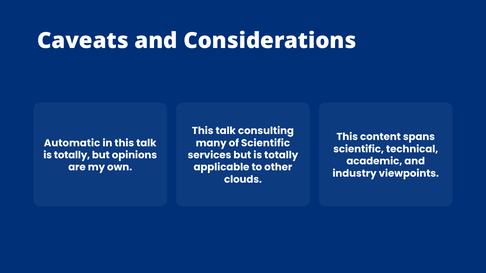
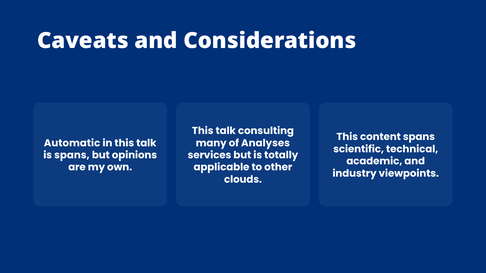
of Scientific: Scientific -> Analyses
totally at (72, 155): totally -> spans
